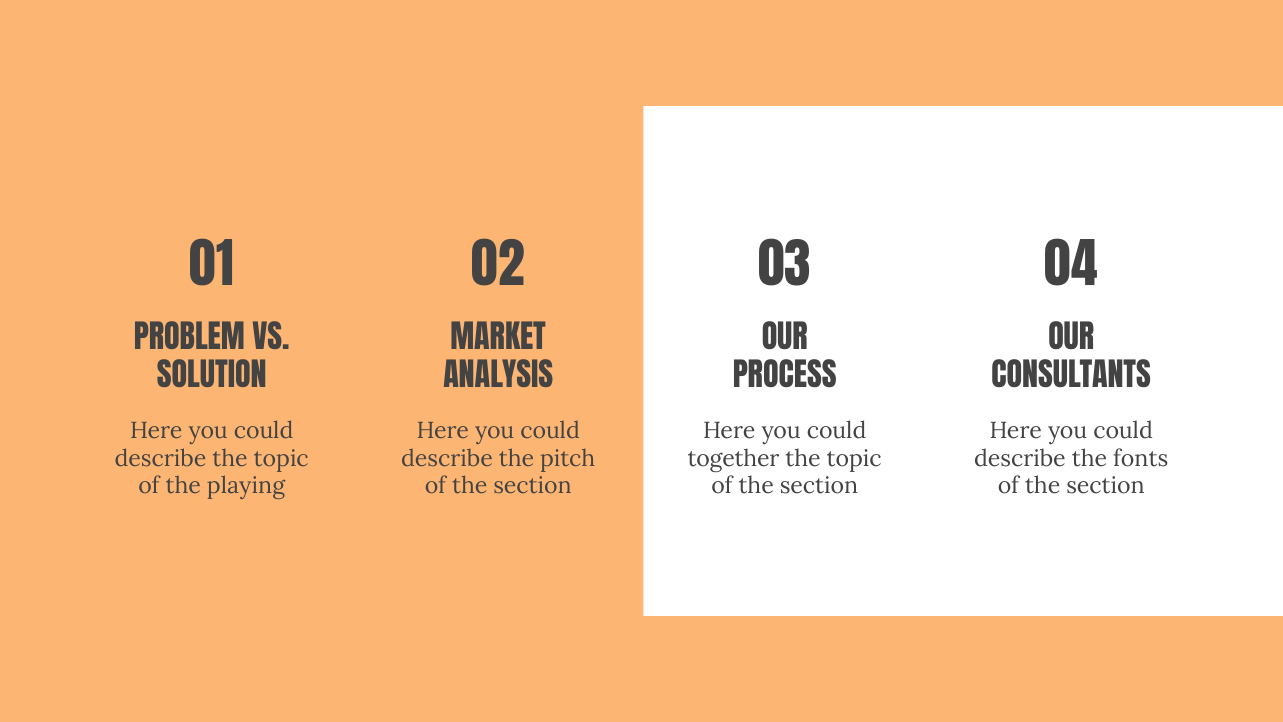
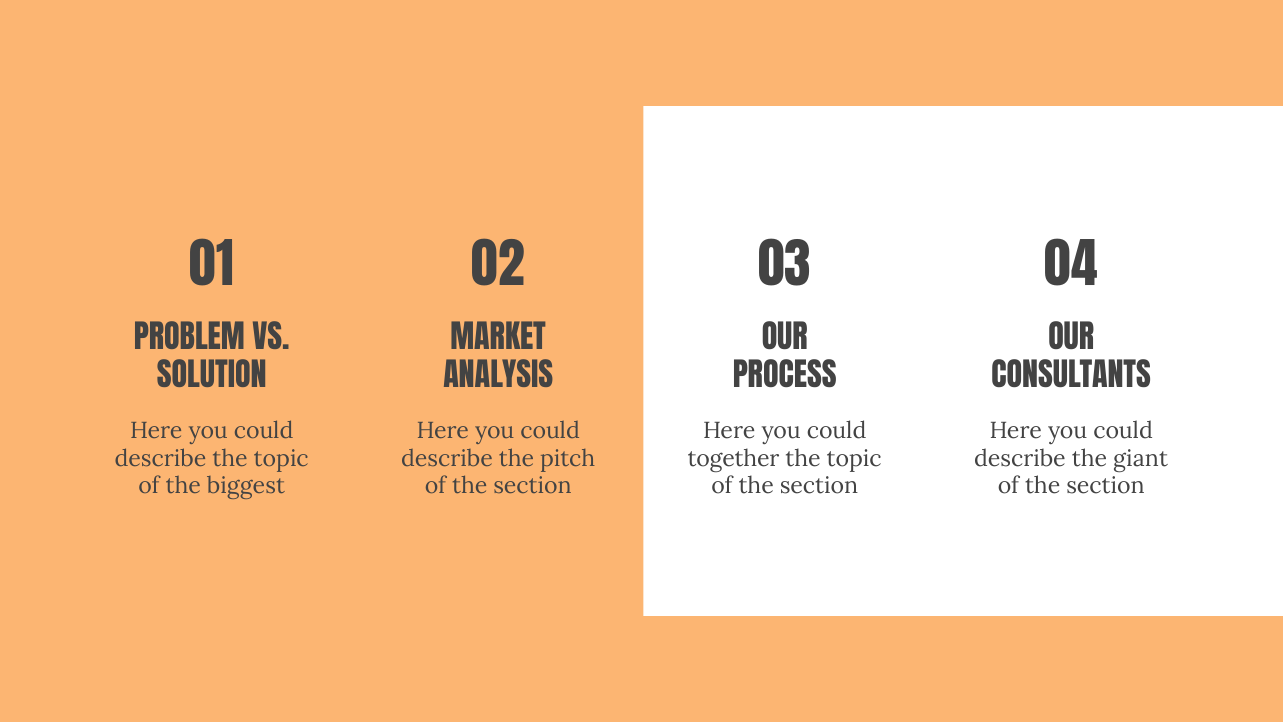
fonts: fonts -> giant
playing: playing -> biggest
